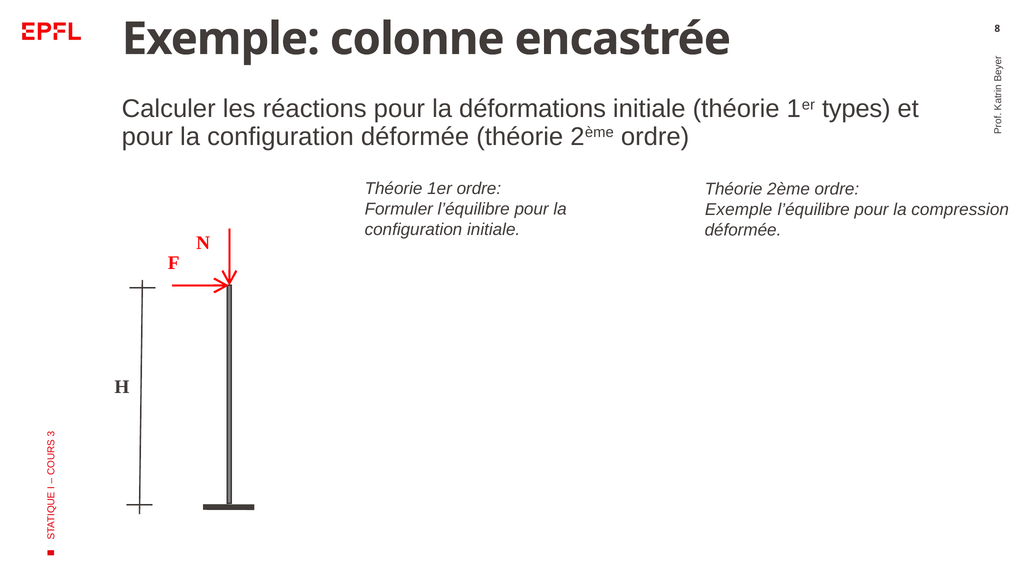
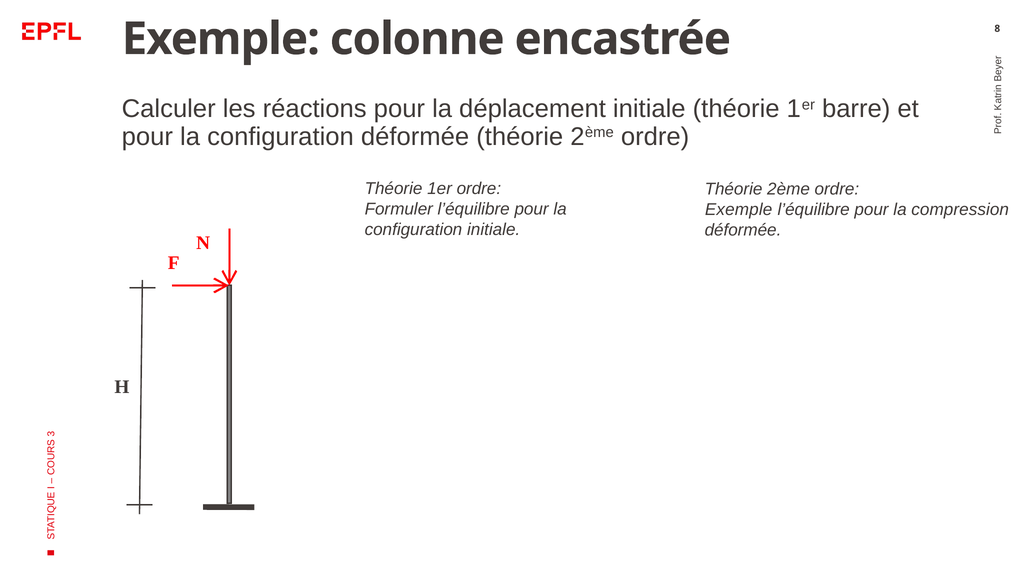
déformations: déformations -> déplacement
types: types -> barre
